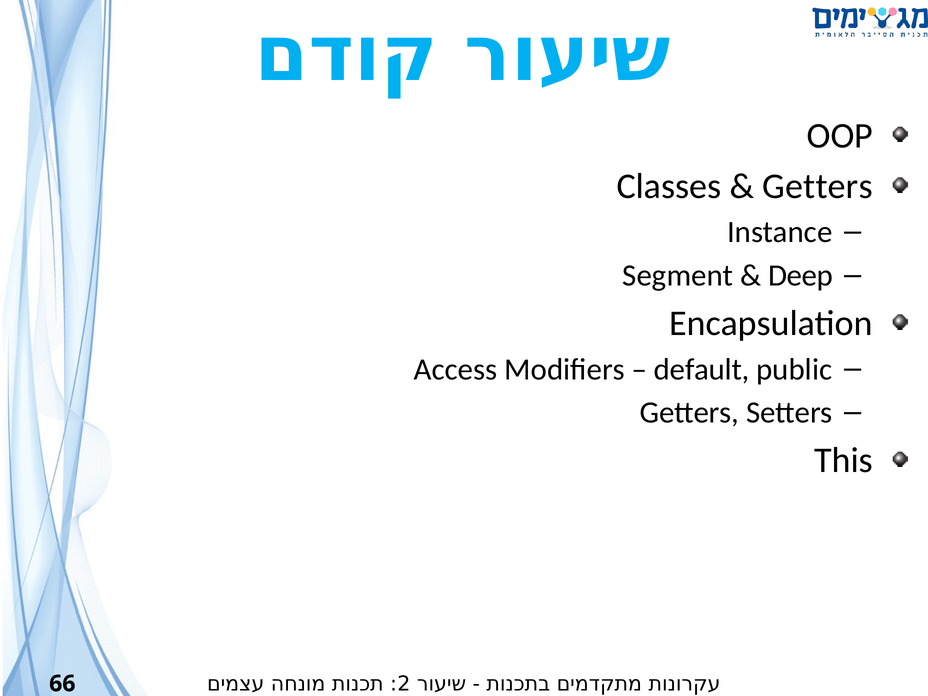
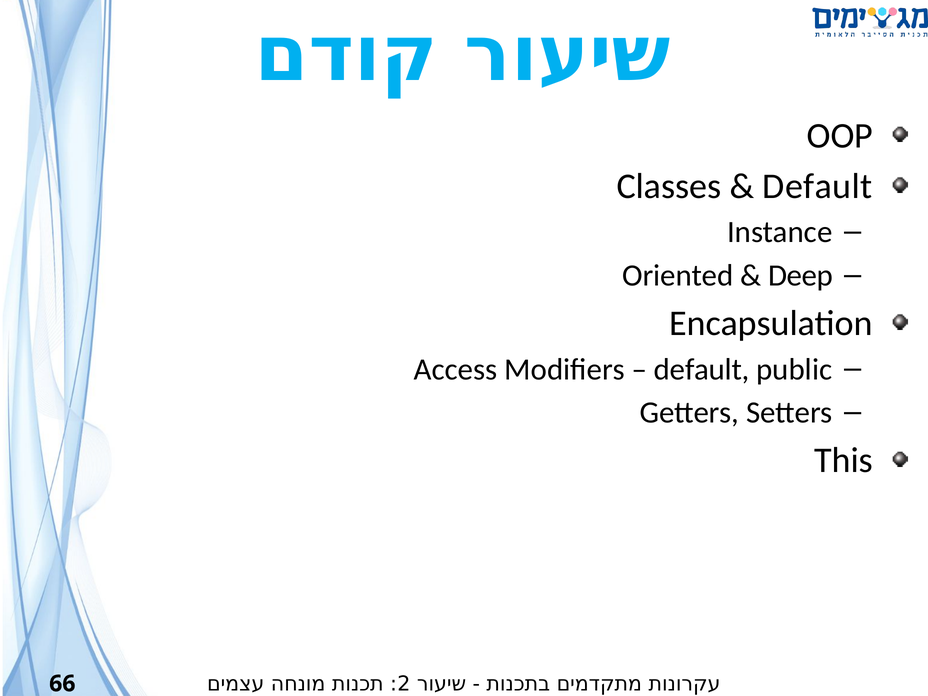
Getters at (818, 186): Getters -> Default
Segment: Segment -> Oriented
